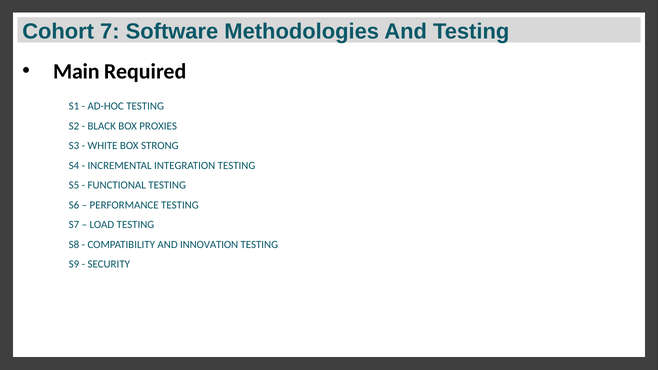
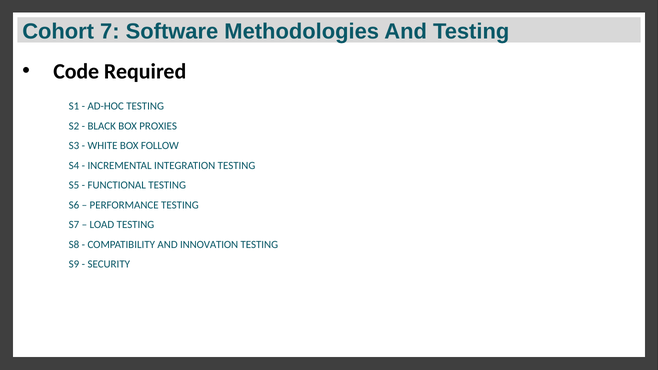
Main: Main -> Code
STRONG: STRONG -> FOLLOW
